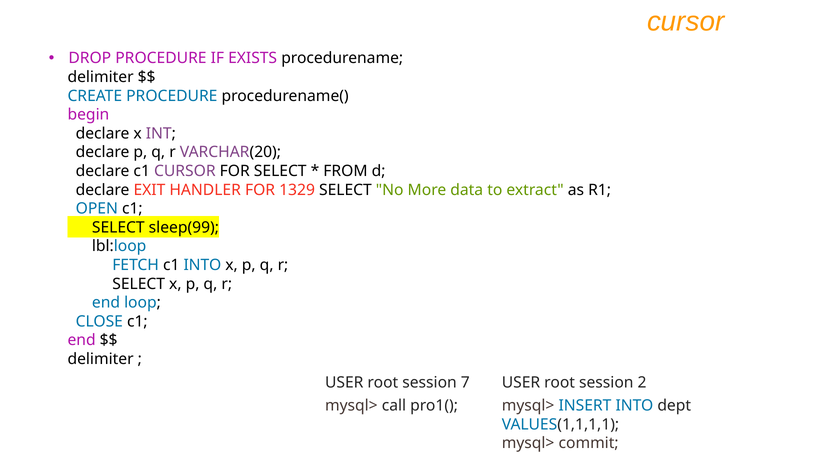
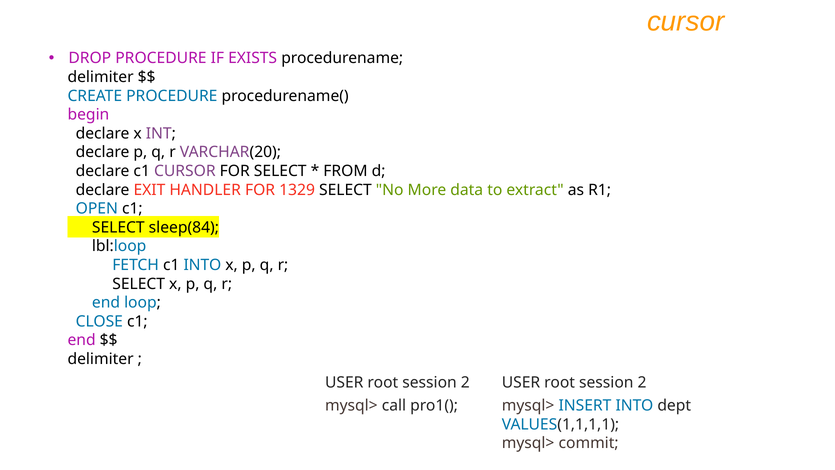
sleep(99: sleep(99 -> sleep(84
7 at (465, 382): 7 -> 2
